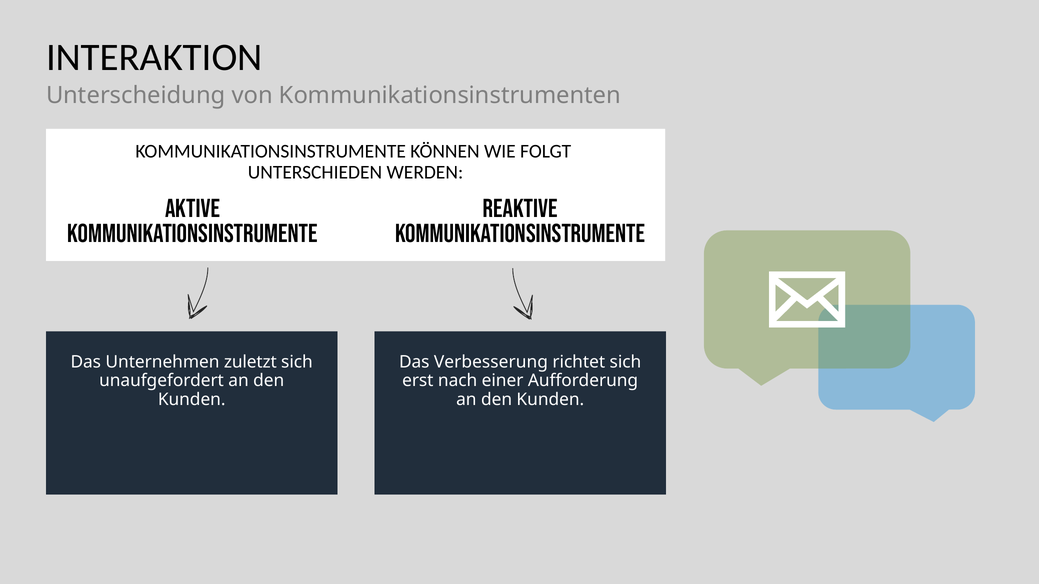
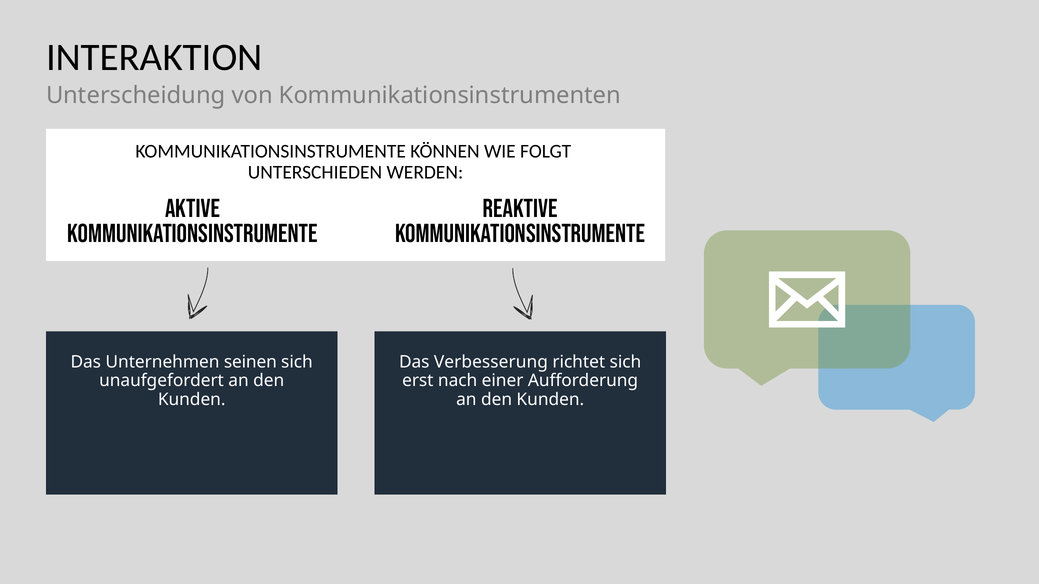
zuletzt: zuletzt -> seinen
